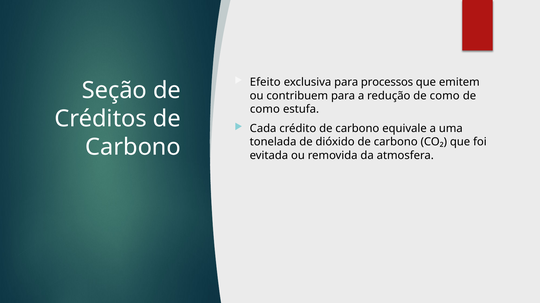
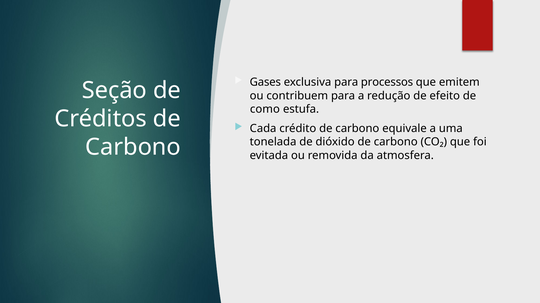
Efeito: Efeito -> Gases
redução de como: como -> efeito
